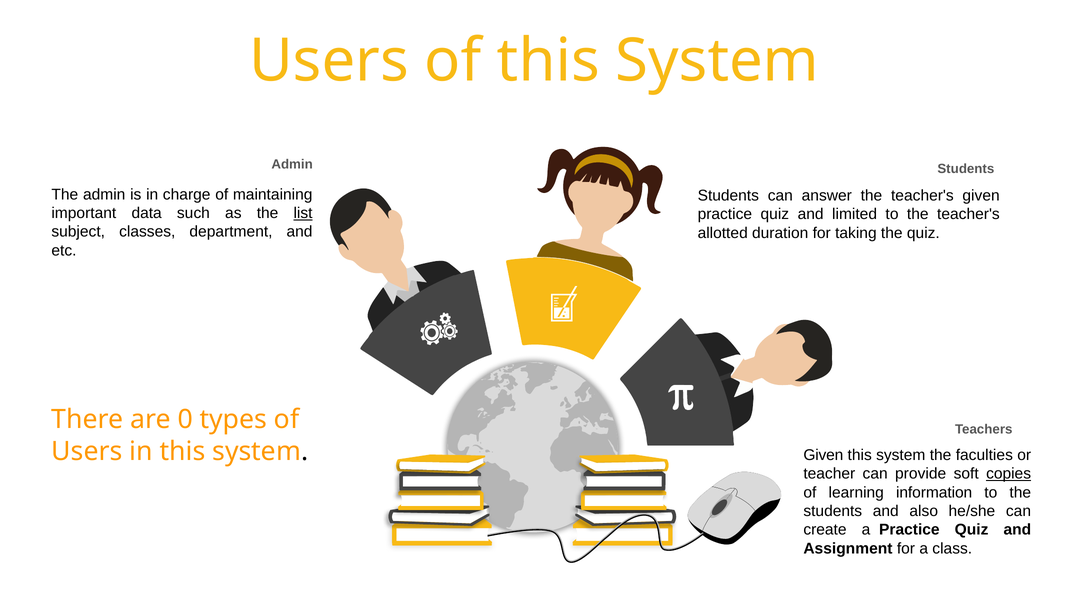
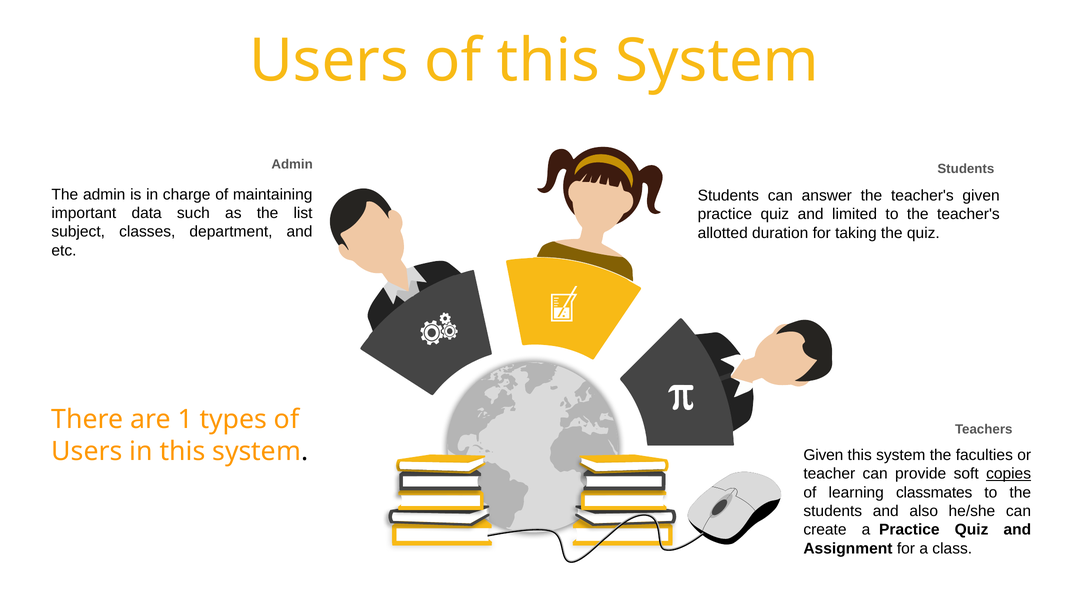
list underline: present -> none
0: 0 -> 1
information: information -> classmates
